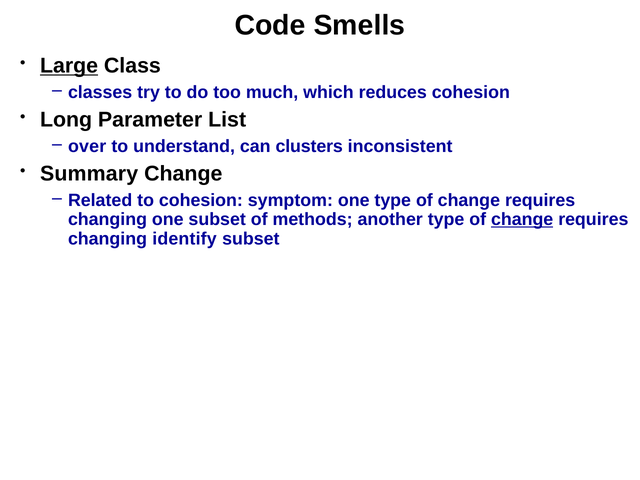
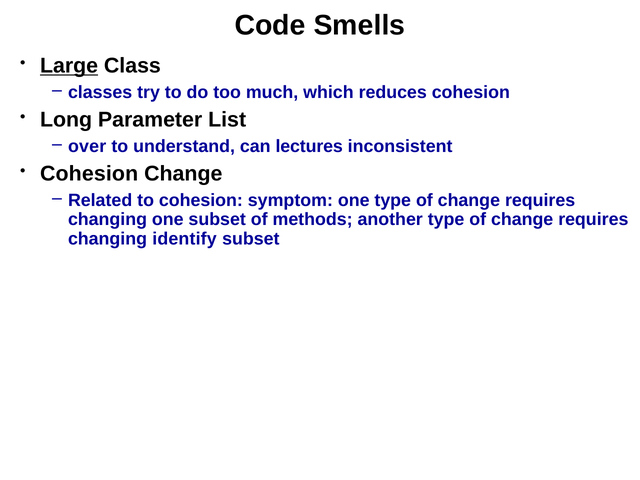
clusters: clusters -> lectures
Summary at (89, 174): Summary -> Cohesion
change at (522, 219) underline: present -> none
